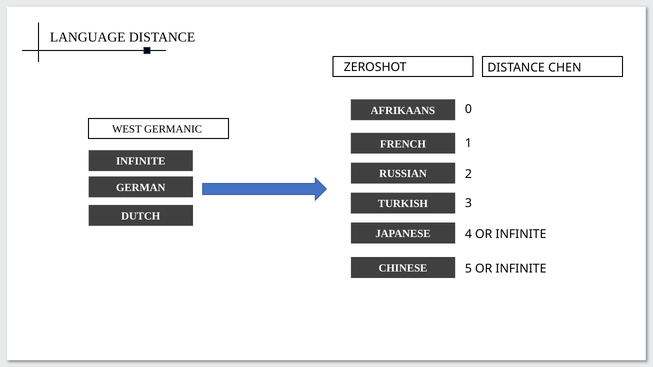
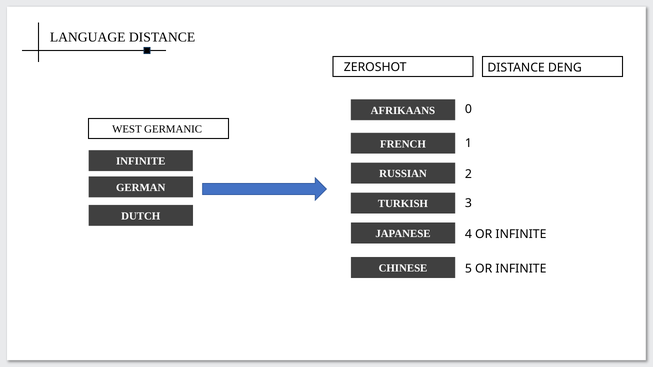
CHEN: CHEN -> DENG
